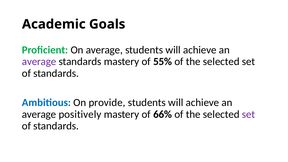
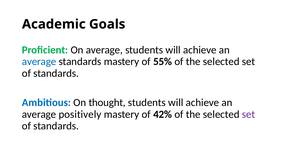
average at (39, 62) colour: purple -> blue
provide: provide -> thought
66%: 66% -> 42%
